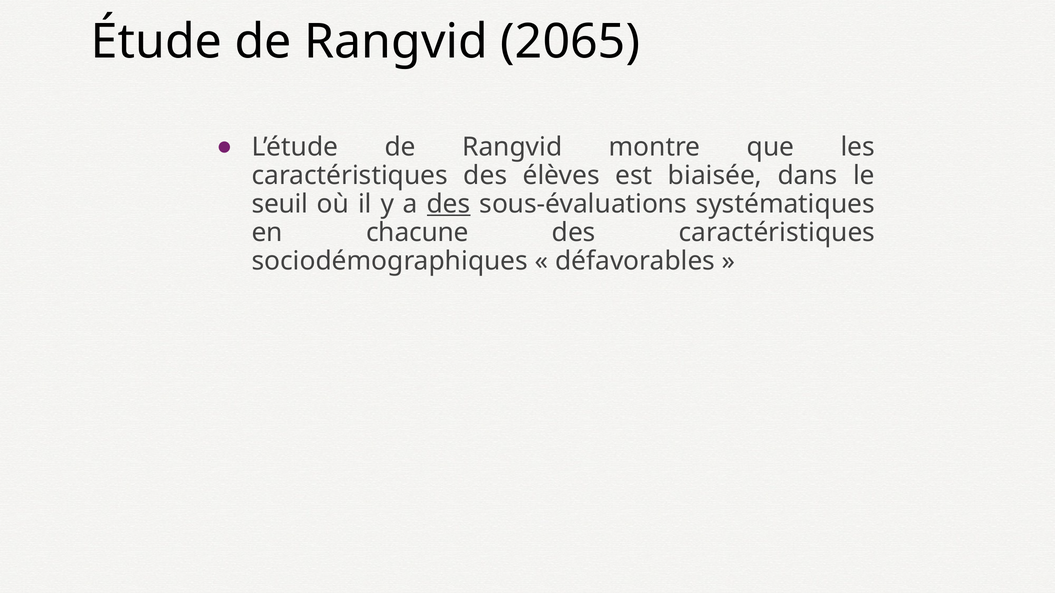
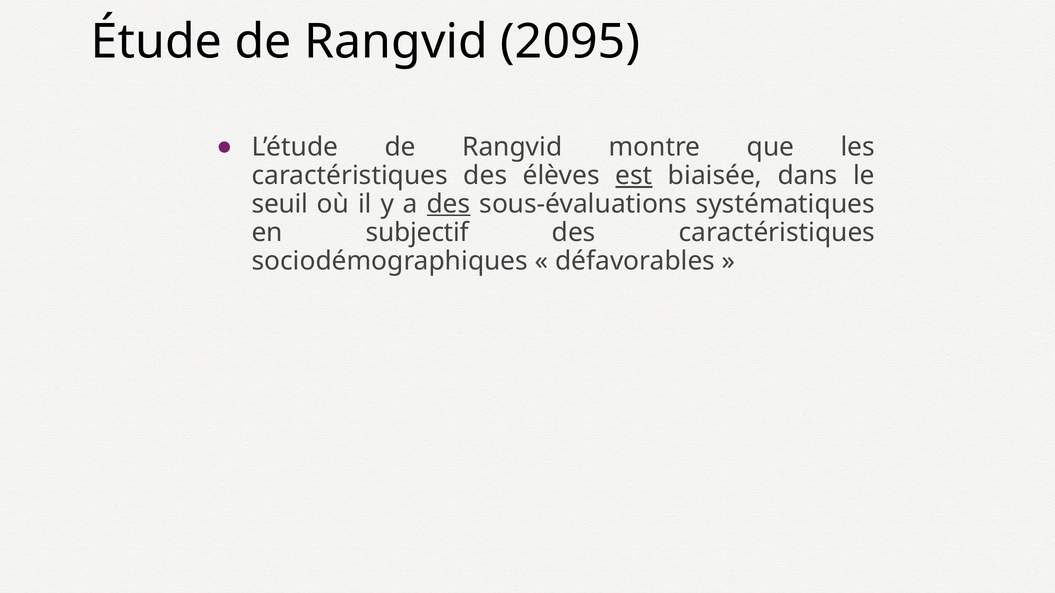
2065: 2065 -> 2095
est underline: none -> present
chacune: chacune -> subjectif
